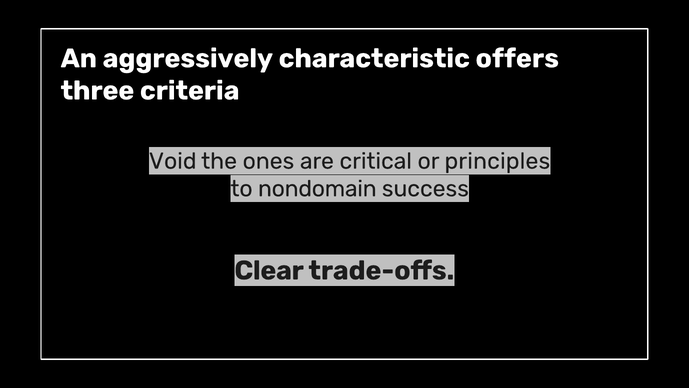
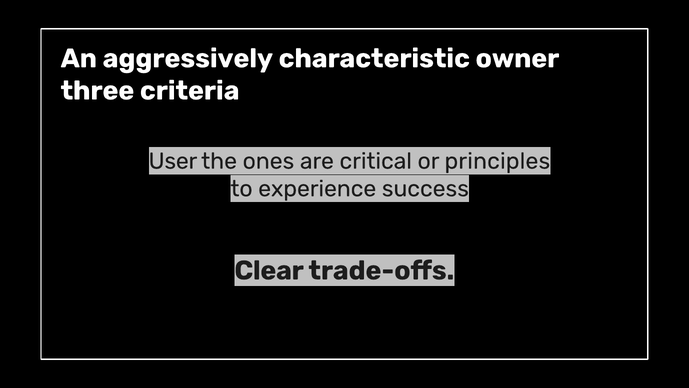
offers: offers -> owner
Void: Void -> User
nondomain: nondomain -> experience
